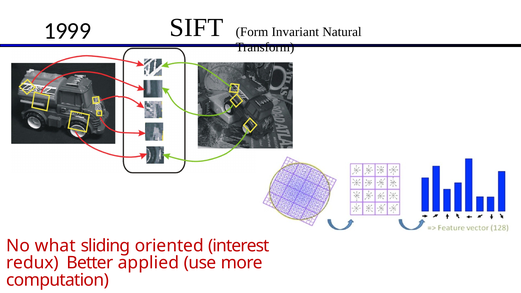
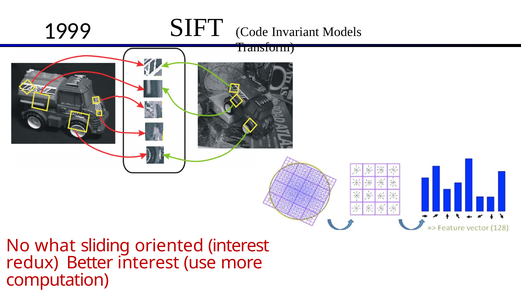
Form: Form -> Code
Natural: Natural -> Models
Better applied: applied -> interest
